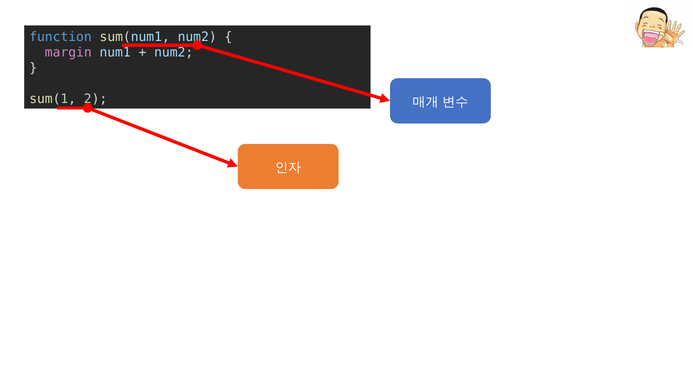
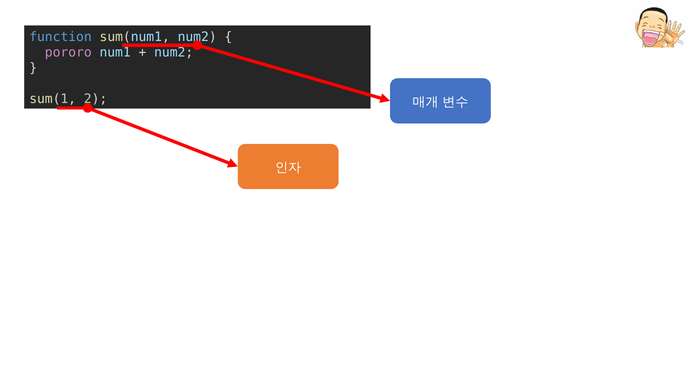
margin: margin -> pororo
